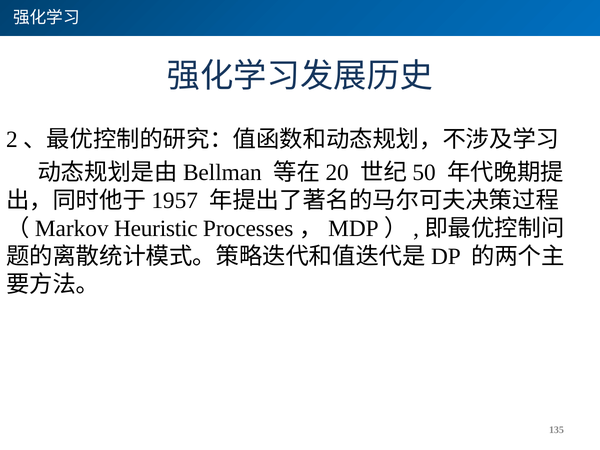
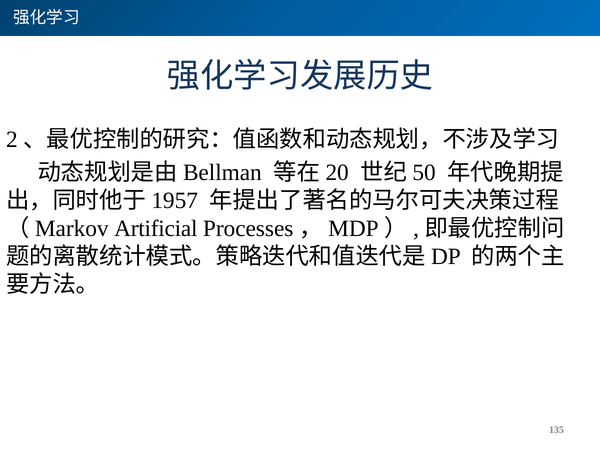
Heuristic: Heuristic -> Artificial
